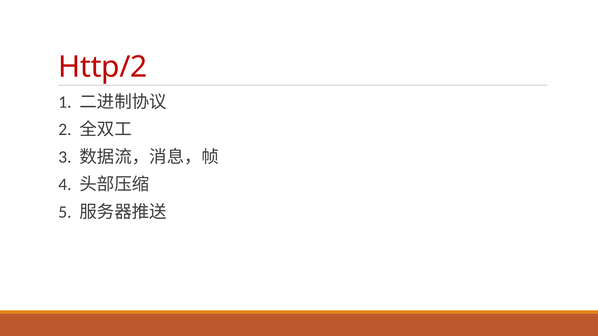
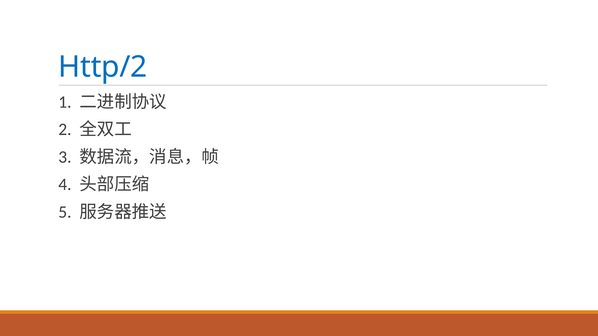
Http/2 colour: red -> blue
